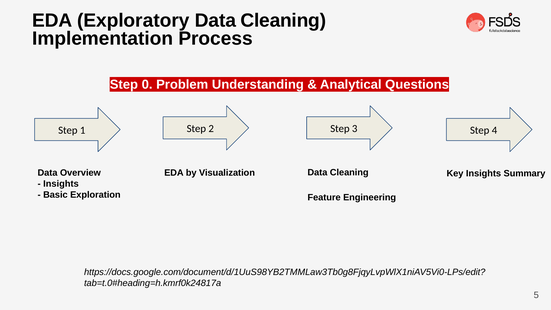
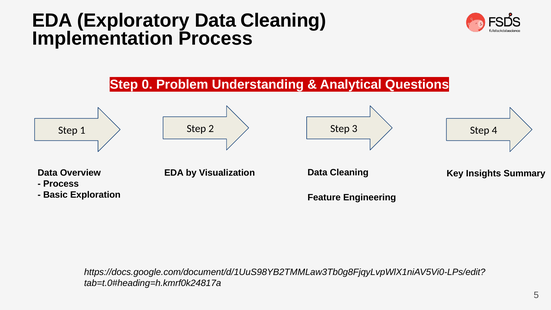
Insights at (61, 184): Insights -> Process
